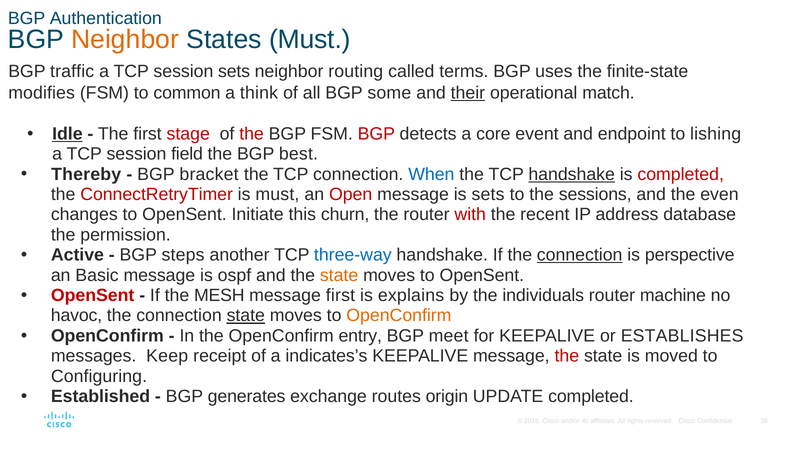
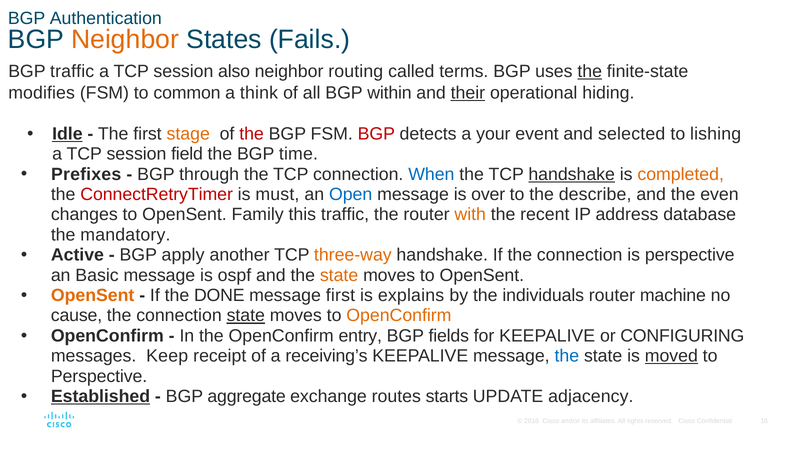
States Must: Must -> Fails
session sets: sets -> also
the at (590, 71) underline: none -> present
some: some -> within
match: match -> hiding
stage colour: red -> orange
core: core -> your
endpoint: endpoint -> selected
best: best -> time
Thereby: Thereby -> Prefixes
bracket: bracket -> through
completed at (681, 174) colour: red -> orange
Open colour: red -> blue
is sets: sets -> over
sessions: sessions -> describe
Initiate: Initiate -> Family
this churn: churn -> traffic
with colour: red -> orange
permission: permission -> mandatory
steps: steps -> apply
three-way colour: blue -> orange
connection at (580, 255) underline: present -> none
OpenSent at (93, 295) colour: red -> orange
MESH: MESH -> DONE
havoc: havoc -> cause
meet: meet -> fields
ESTABLISHES: ESTABLISHES -> CONFIGURING
indicates’s: indicates’s -> receiving’s
the at (567, 356) colour: red -> blue
moved underline: none -> present
Configuring at (99, 376): Configuring -> Perspective
Established underline: none -> present
generates: generates -> aggregate
origin: origin -> starts
UPDATE completed: completed -> adjacency
